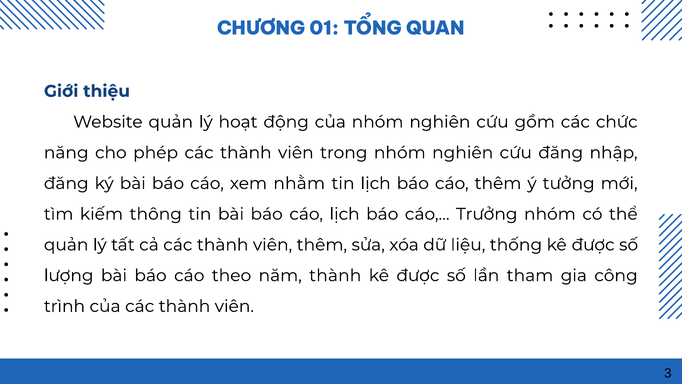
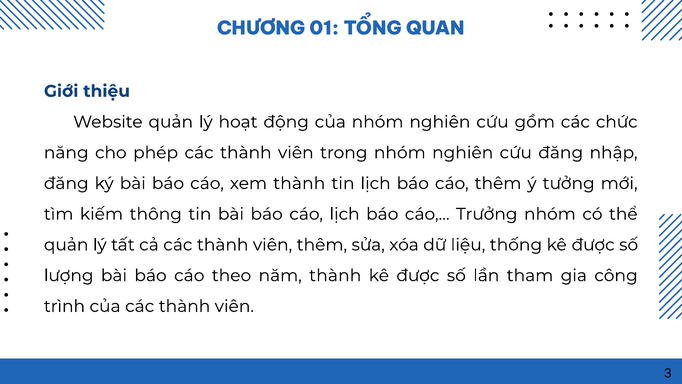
xem nhằm: nhằm -> thành
